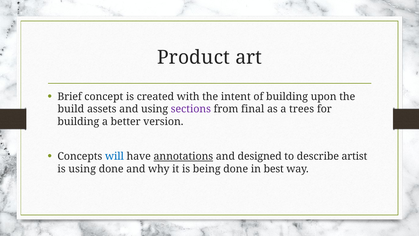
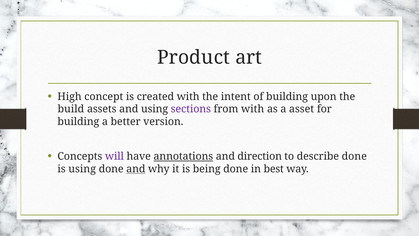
Brief: Brief -> High
from final: final -> with
trees: trees -> asset
will colour: blue -> purple
designed: designed -> direction
describe artist: artist -> done
and at (136, 169) underline: none -> present
